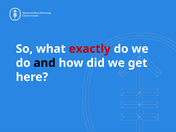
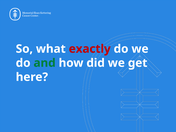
and colour: black -> green
